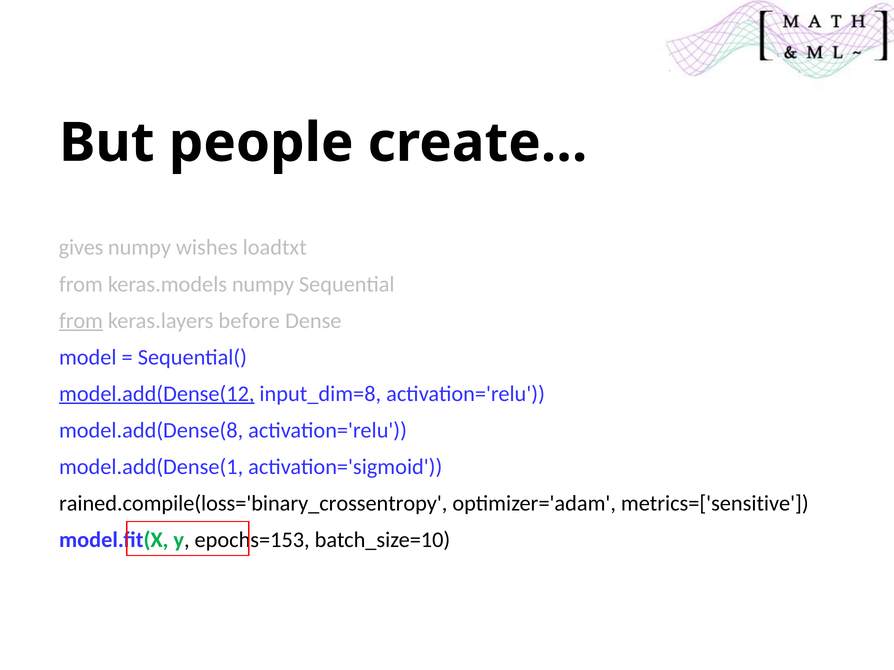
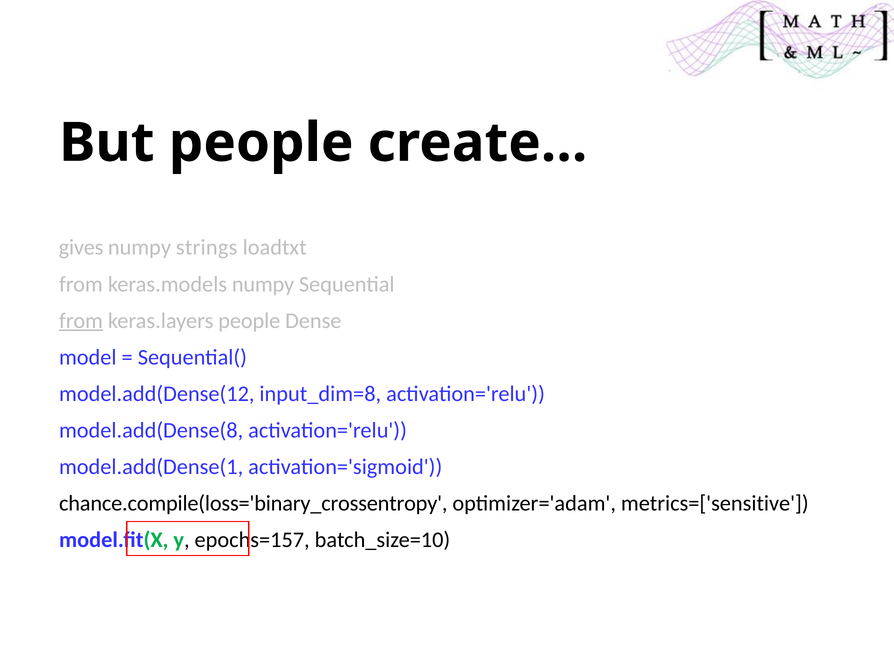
wishes: wishes -> strings
keras.layers before: before -> people
model.add(Dense(12 underline: present -> none
rained.compile(loss='binary_crossentropy: rained.compile(loss='binary_crossentropy -> chance.compile(loss='binary_crossentropy
epochs=153: epochs=153 -> epochs=157
